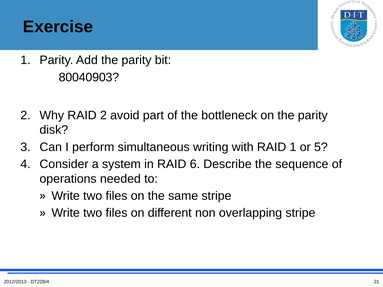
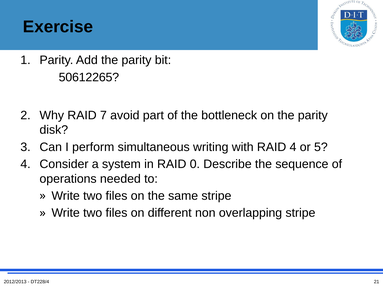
80040903: 80040903 -> 50612265
RAID 2: 2 -> 7
RAID 1: 1 -> 4
6: 6 -> 0
